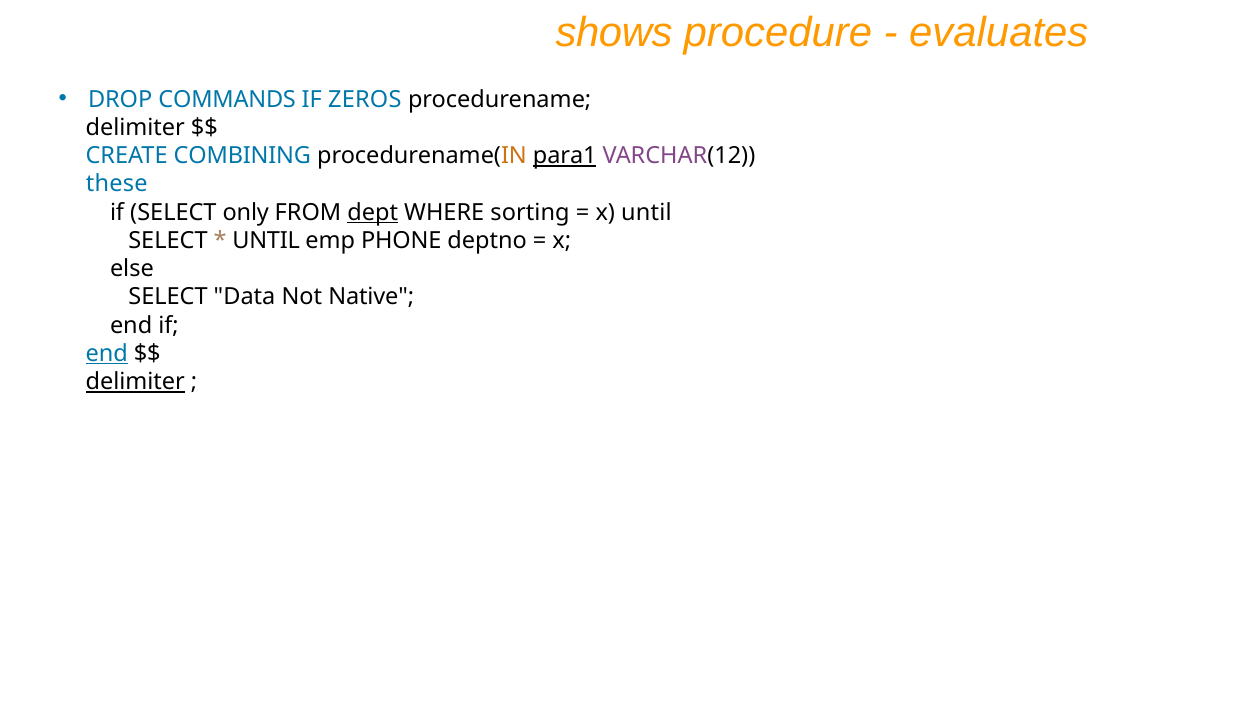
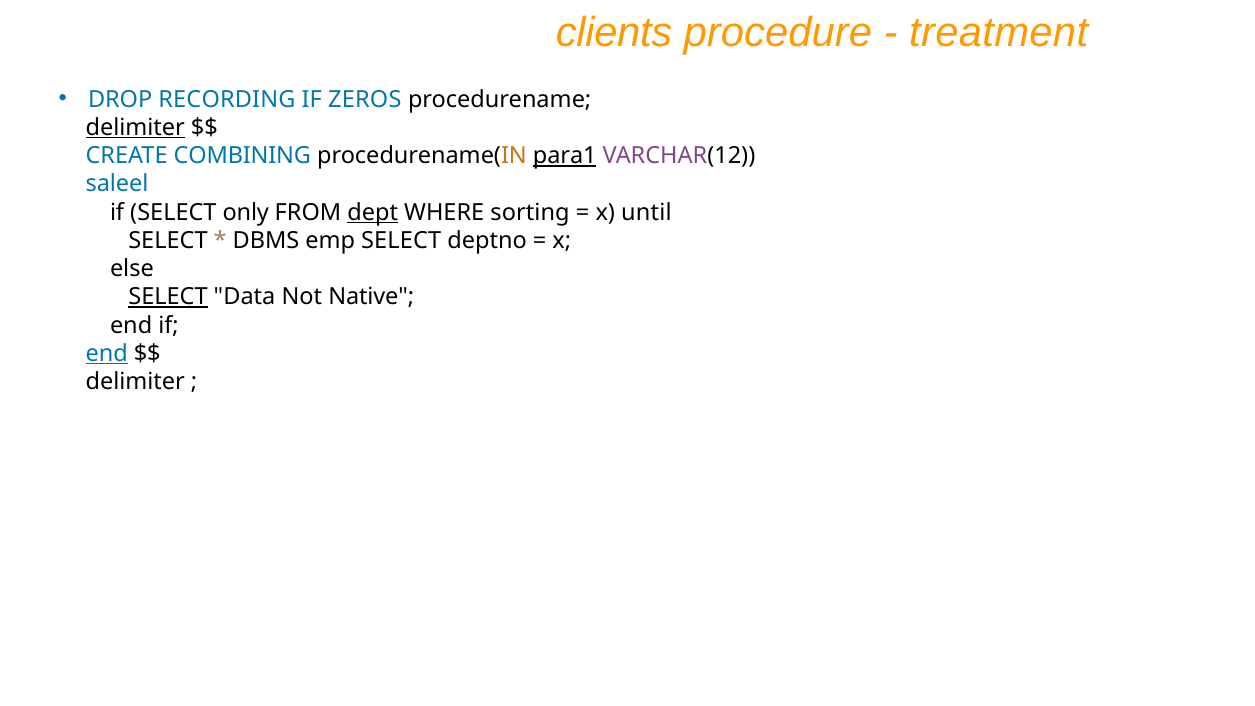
shows: shows -> clients
evaluates: evaluates -> treatment
COMMANDS: COMMANDS -> RECORDING
delimiter at (135, 128) underline: none -> present
these: these -> saleel
UNTIL at (266, 241): UNTIL -> DBMS
emp PHONE: PHONE -> SELECT
SELECT at (168, 297) underline: none -> present
delimiter at (135, 382) underline: present -> none
